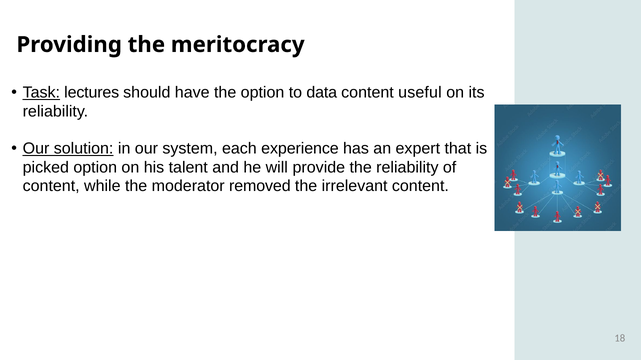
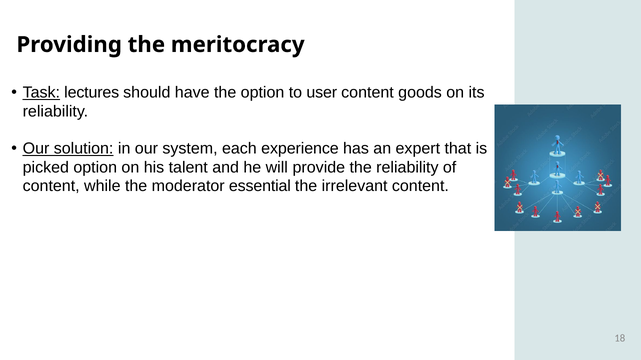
data: data -> user
useful: useful -> goods
removed: removed -> essential
